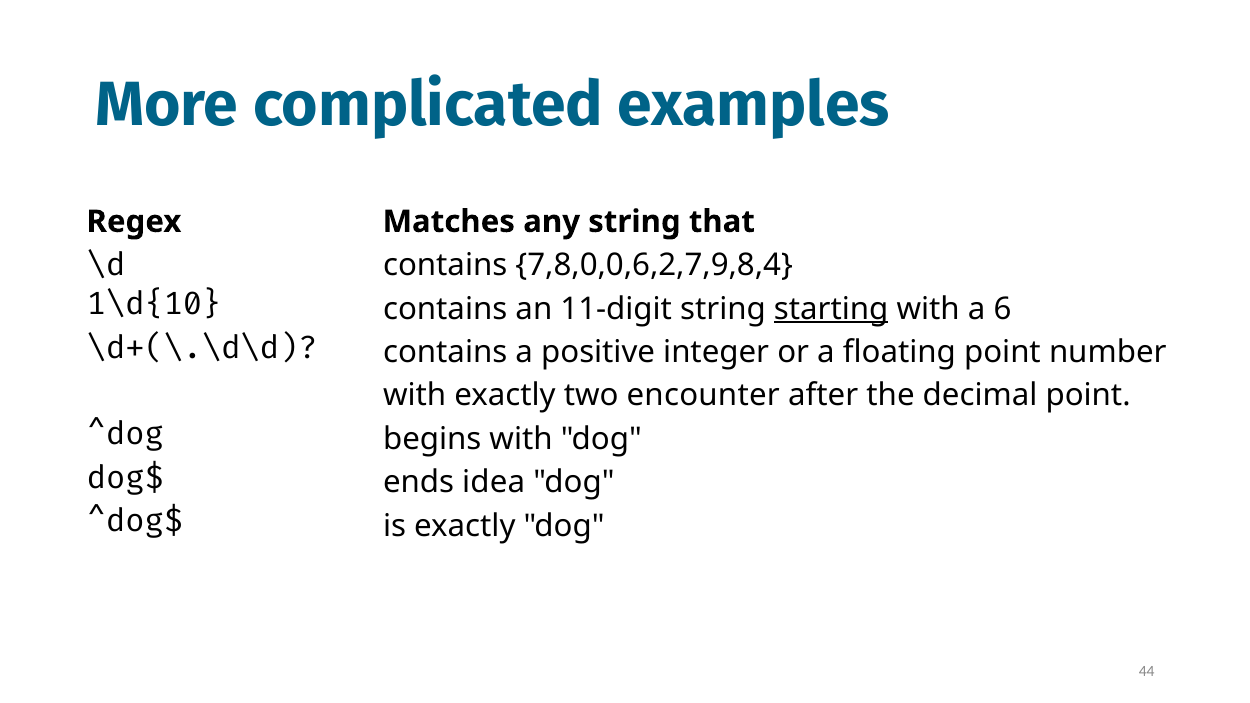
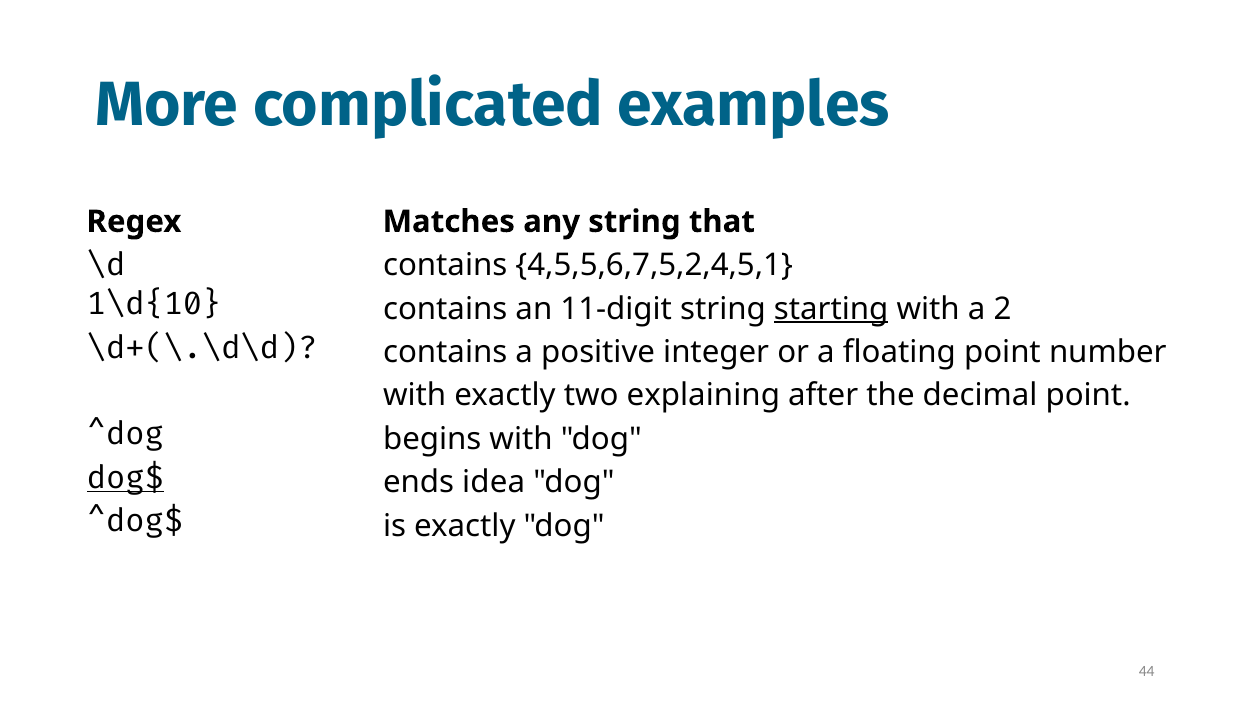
7,8,0,0,6,2,7,9,8,4: 7,8,0,0,6,2,7,9,8,4 -> 4,5,5,6,7,5,2,4,5,1
6: 6 -> 2
encounter: encounter -> explaining
dog$ underline: none -> present
